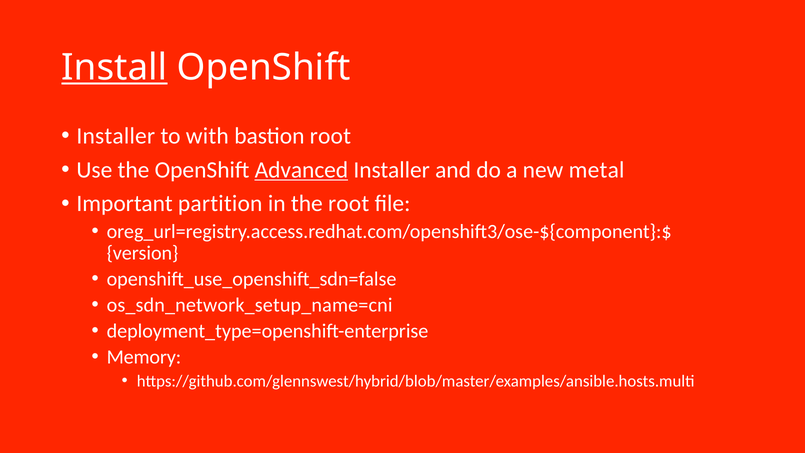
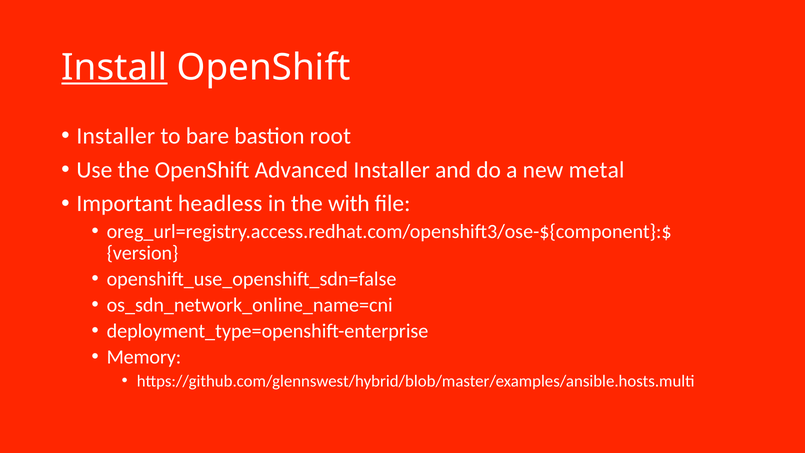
with: with -> bare
Advanced underline: present -> none
partition: partition -> headless
the root: root -> with
os_sdn_network_setup_name=cni: os_sdn_network_setup_name=cni -> os_sdn_network_online_name=cni
